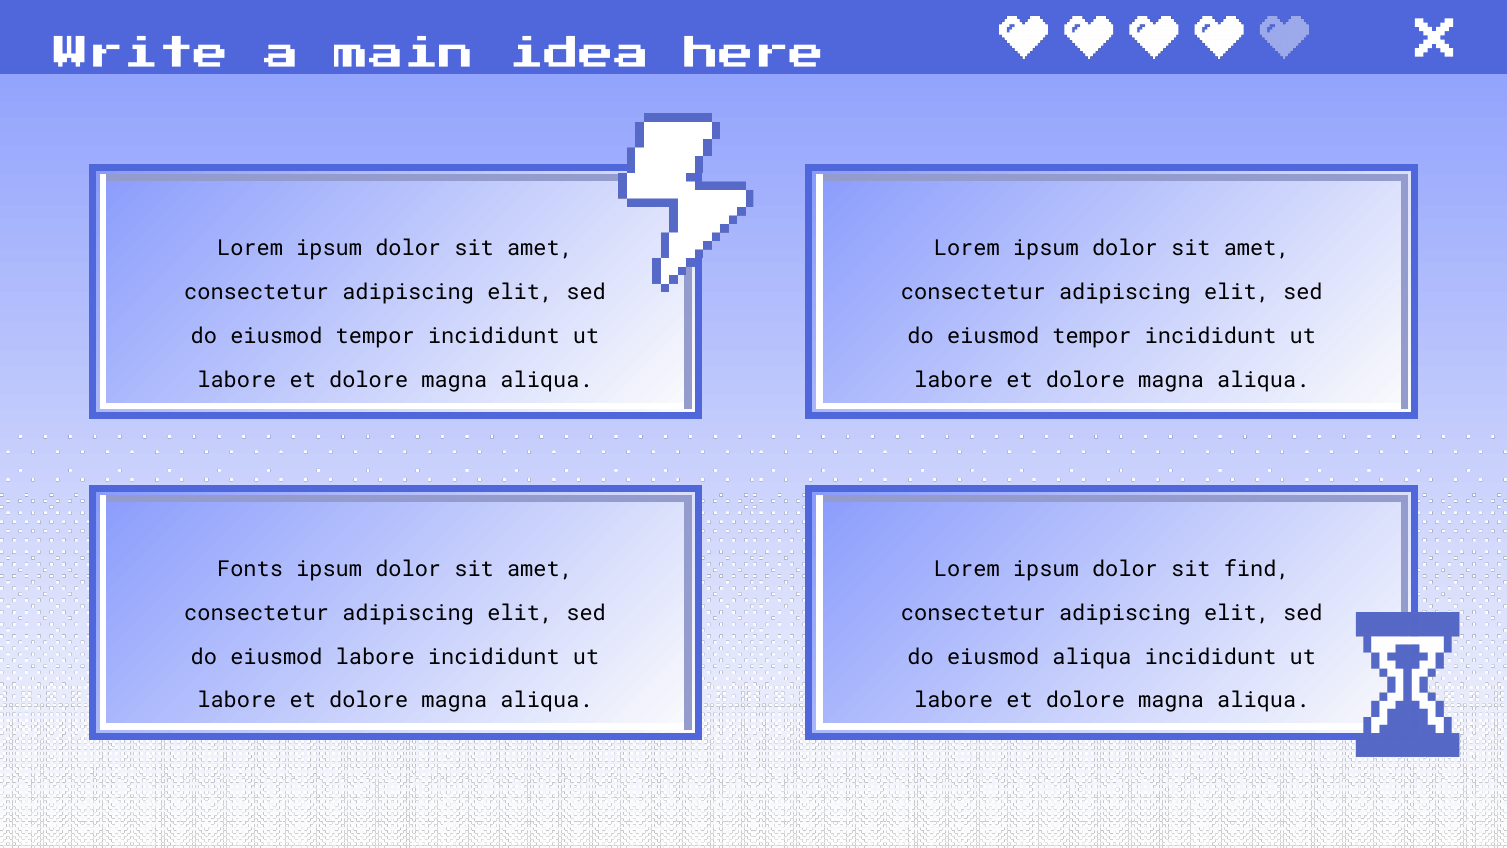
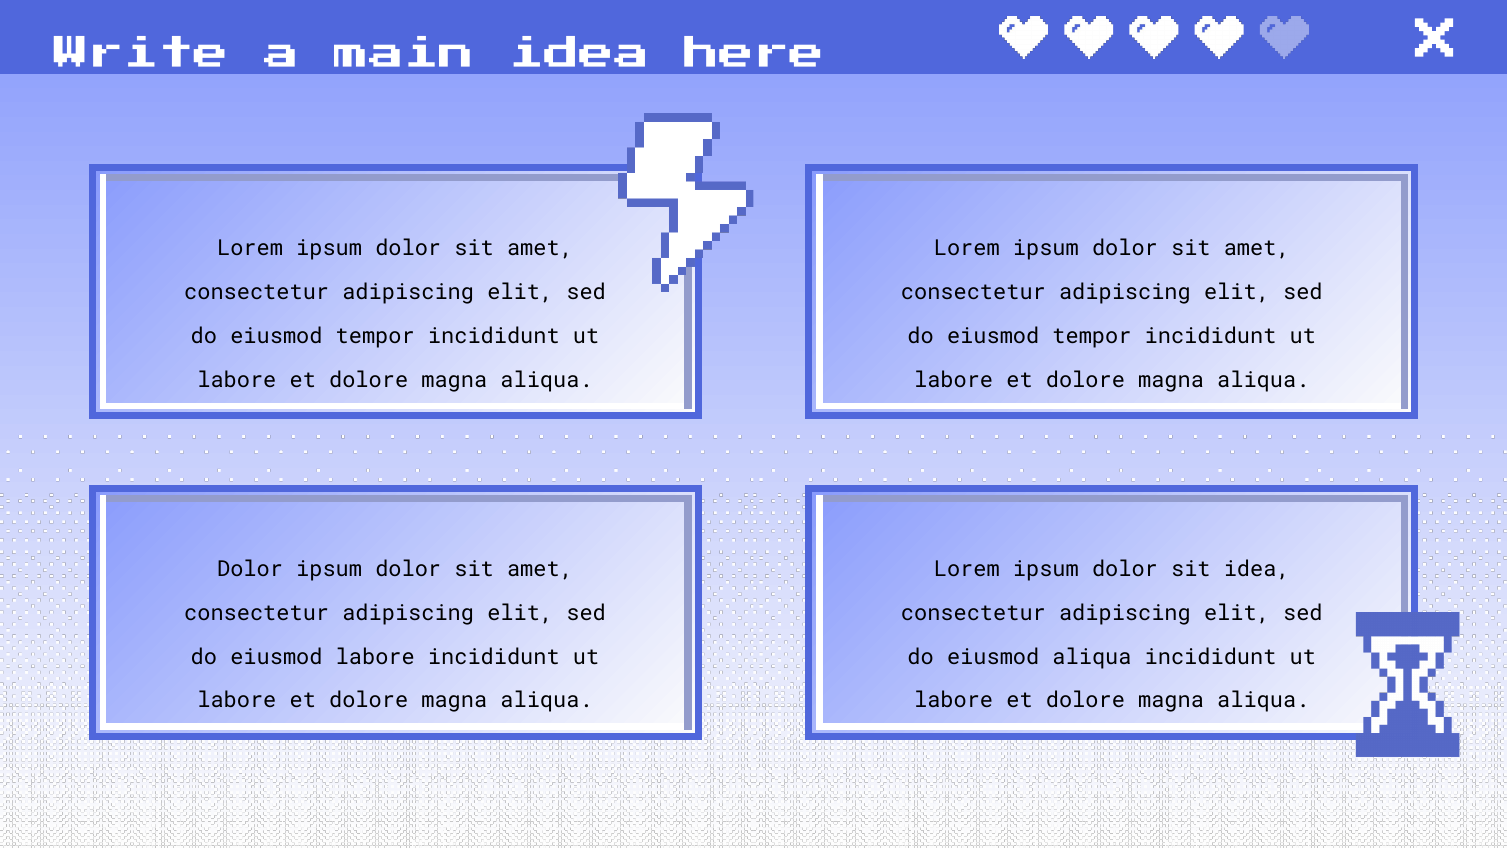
Fonts at (250, 569): Fonts -> Dolor
sit find: find -> idea
